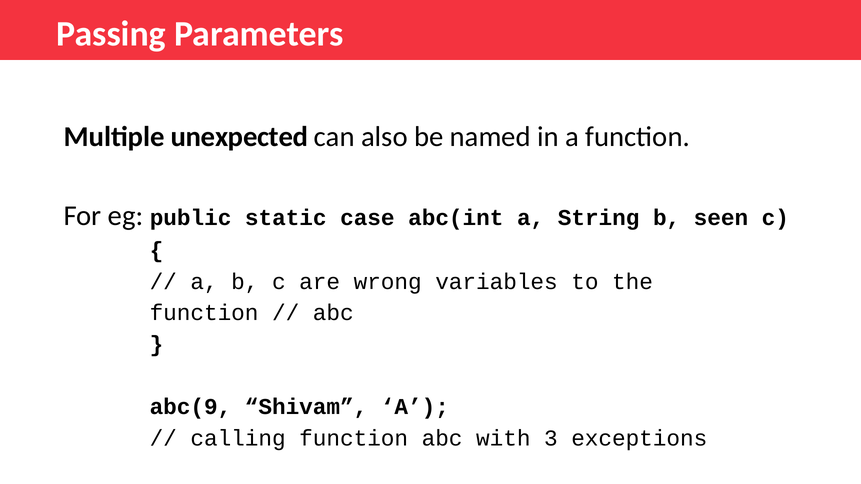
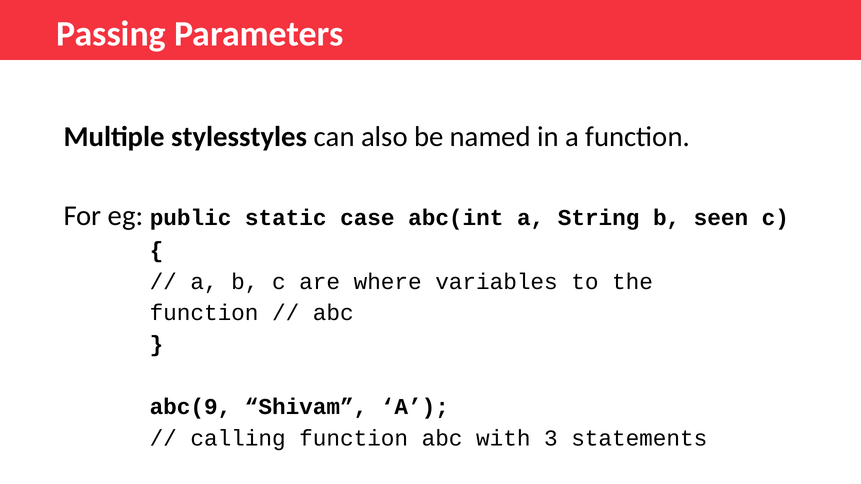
unexpected: unexpected -> stylesstyles
wrong: wrong -> where
exceptions: exceptions -> statements
